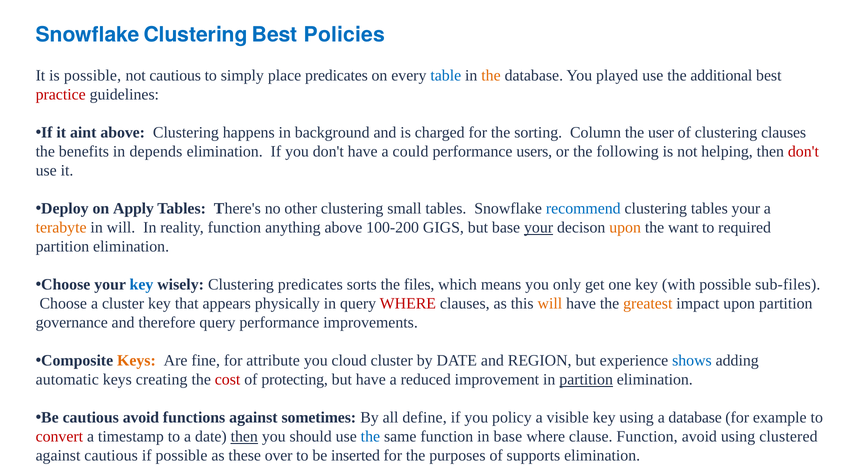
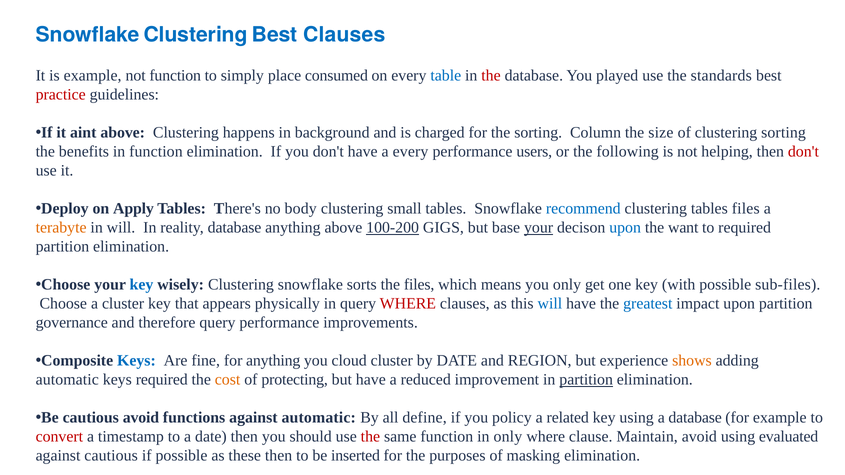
Best Policies: Policies -> Clauses
is possible: possible -> example
not cautious: cautious -> function
place predicates: predicates -> consumed
the at (491, 76) colour: orange -> red
additional: additional -> standards
user: user -> size
clustering clauses: clauses -> sorting
in depends: depends -> function
a could: could -> every
other: other -> body
tables your: your -> files
reality function: function -> database
100-200 underline: none -> present
upon at (625, 228) colour: orange -> blue
Clustering predicates: predicates -> snowflake
will at (550, 304) colour: orange -> blue
greatest colour: orange -> blue
Keys at (136, 361) colour: orange -> blue
for attribute: attribute -> anything
shows colour: blue -> orange
keys creating: creating -> required
cost colour: red -> orange
against sometimes: sometimes -> automatic
visible: visible -> related
then at (244, 437) underline: present -> none
the at (370, 437) colour: blue -> red
in base: base -> only
clause Function: Function -> Maintain
clustered: clustered -> evaluated
these over: over -> then
supports: supports -> masking
